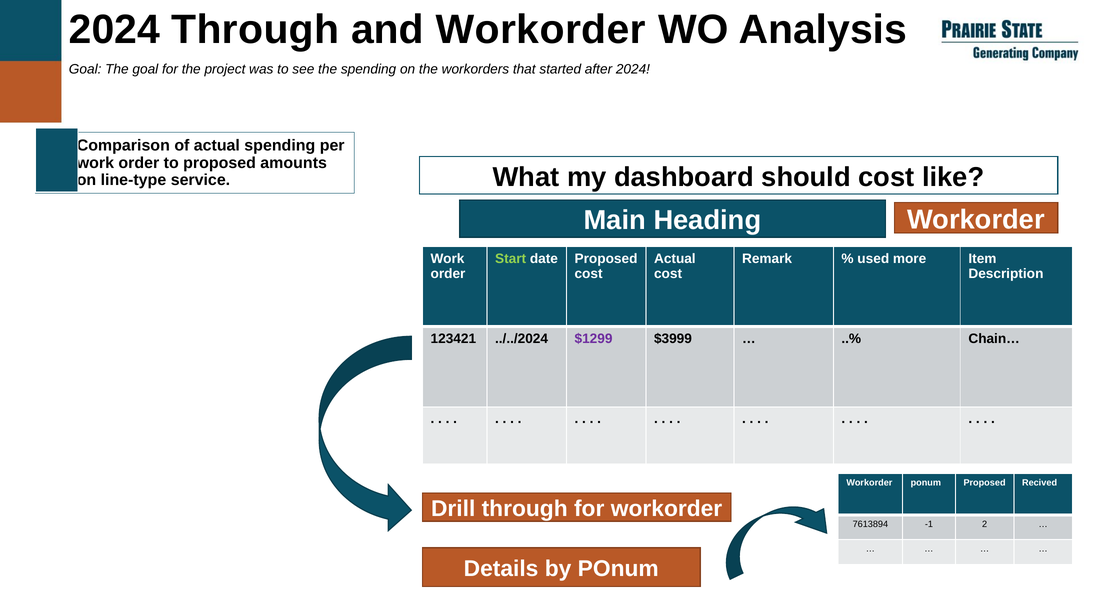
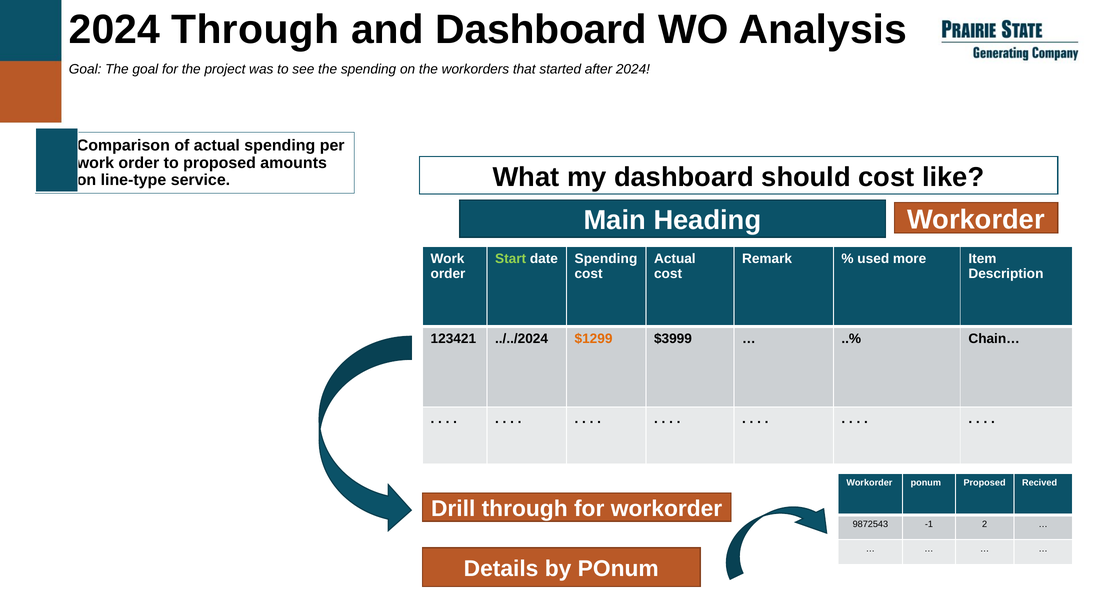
and Workorder: Workorder -> Dashboard
date Proposed: Proposed -> Spending
$1299 colour: purple -> orange
7613894: 7613894 -> 9872543
